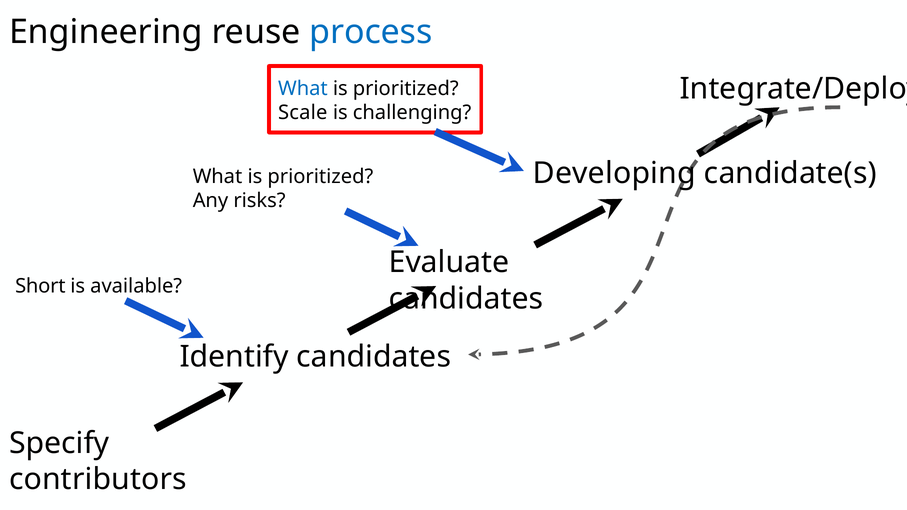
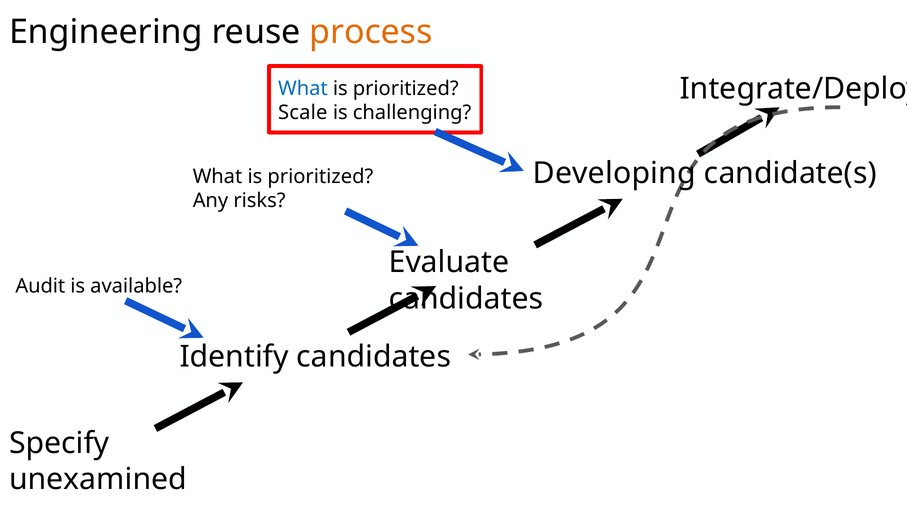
process colour: blue -> orange
Short: Short -> Audit
contributors: contributors -> unexamined
